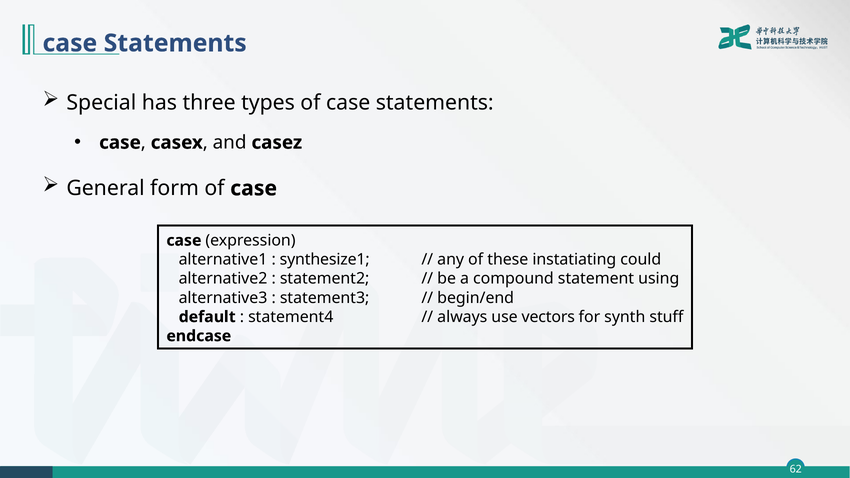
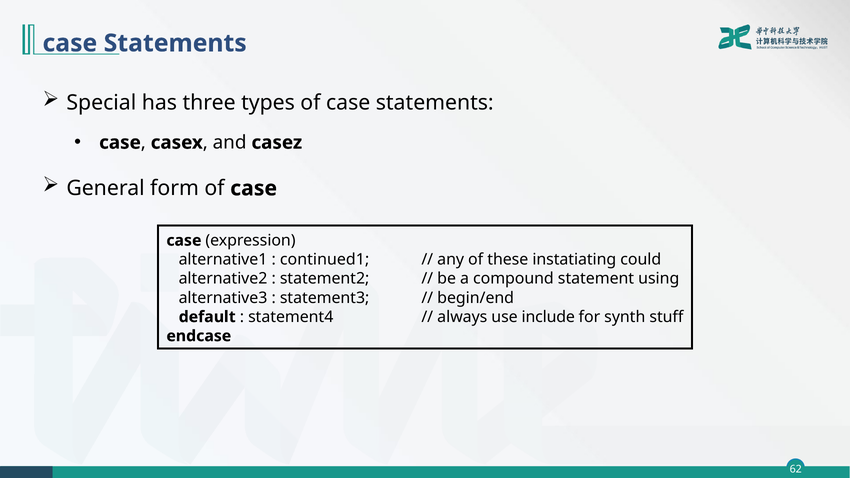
synthesize1: synthesize1 -> continued1
vectors: vectors -> include
